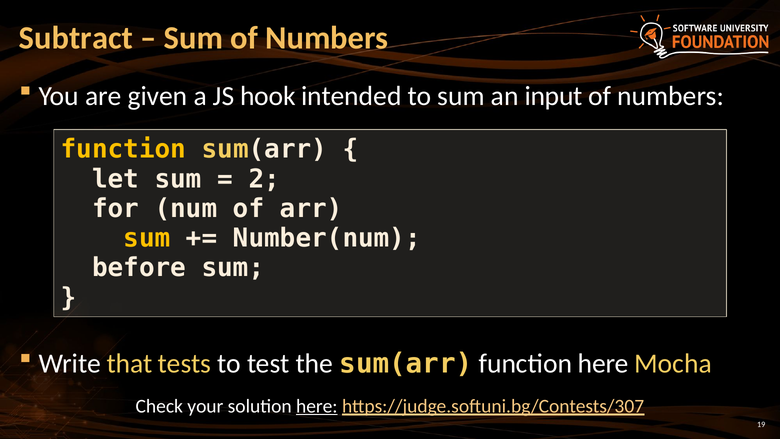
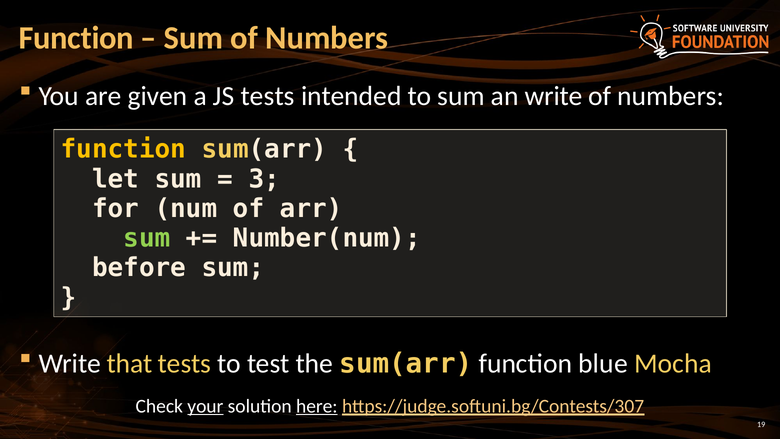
Subtract at (76, 38): Subtract -> Function
JS hook: hook -> tests
an input: input -> write
2: 2 -> 3
sum at (147, 238) colour: yellow -> light green
function here: here -> blue
your underline: none -> present
